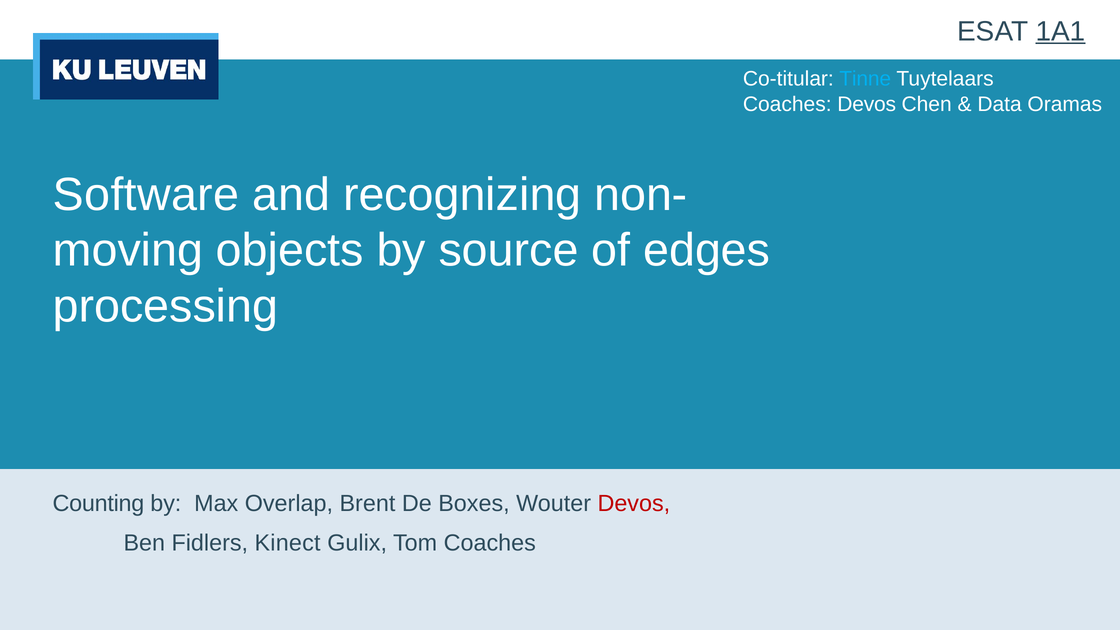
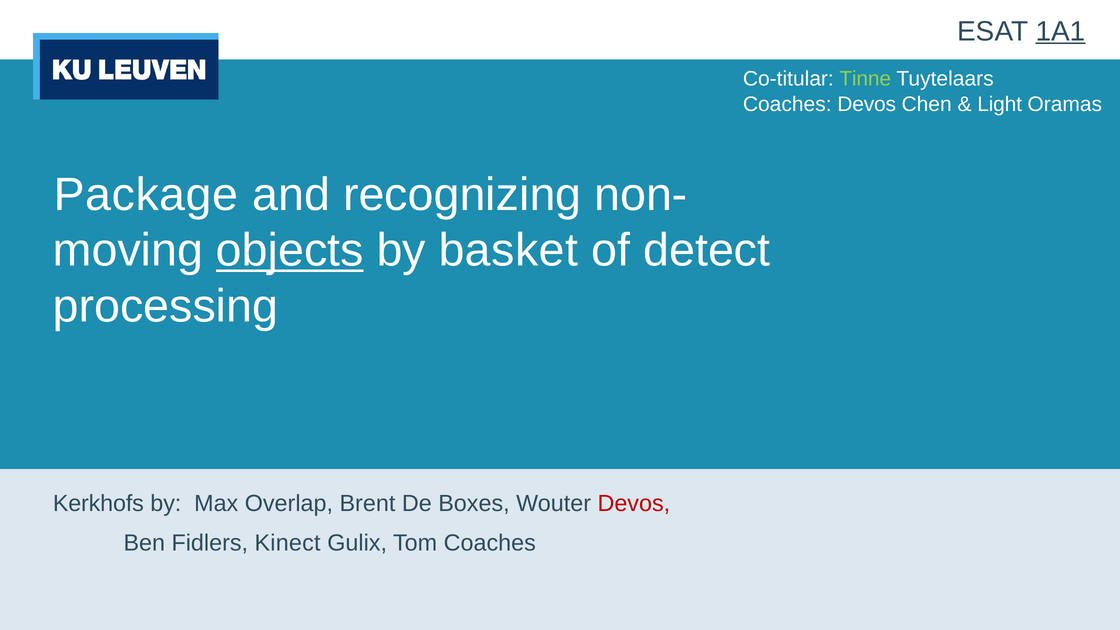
Tinne colour: light blue -> light green
Data: Data -> Light
Software: Software -> Package
objects underline: none -> present
source: source -> basket
edges: edges -> detect
Counting: Counting -> Kerkhofs
